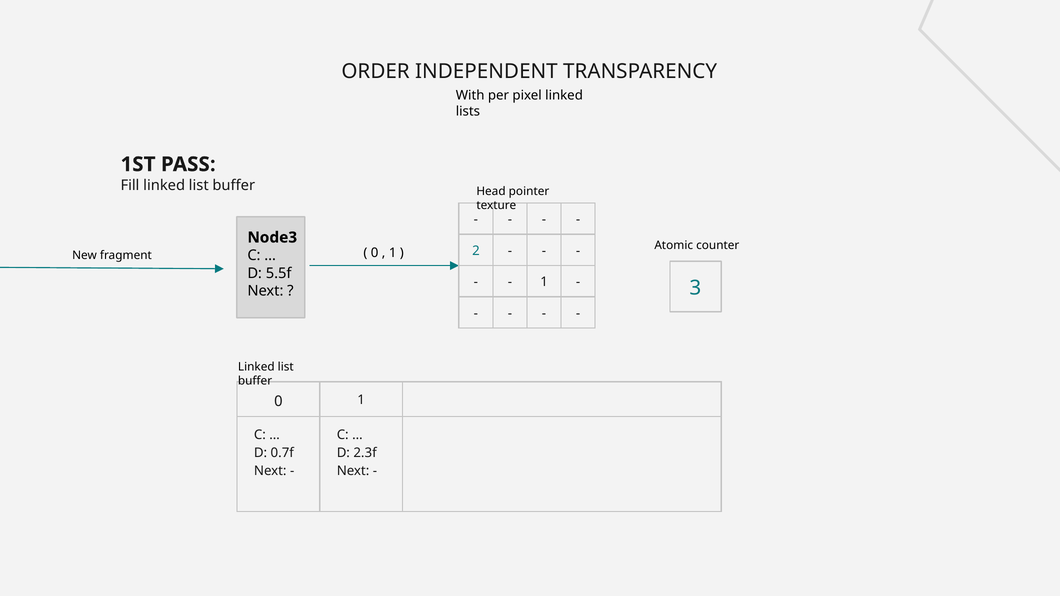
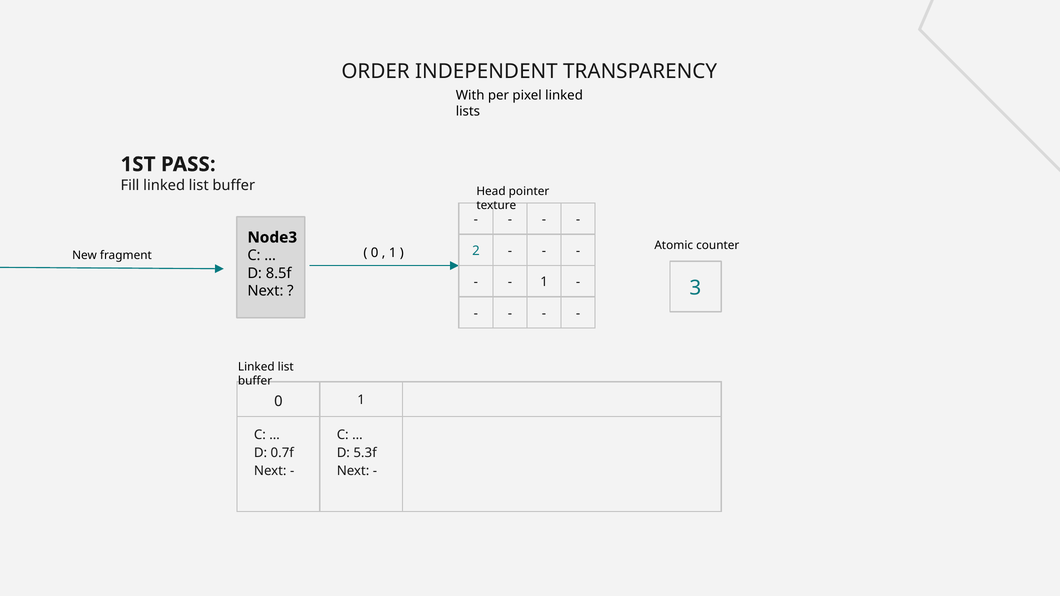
5.5f: 5.5f -> 8.5f
2.3f: 2.3f -> 5.3f
